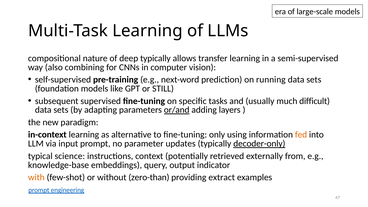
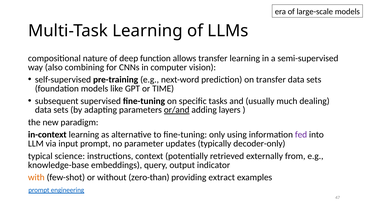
deep typically: typically -> function
on running: running -> transfer
STILL: STILL -> TIME
difficult: difficult -> dealing
fed colour: orange -> purple
decoder-only underline: present -> none
